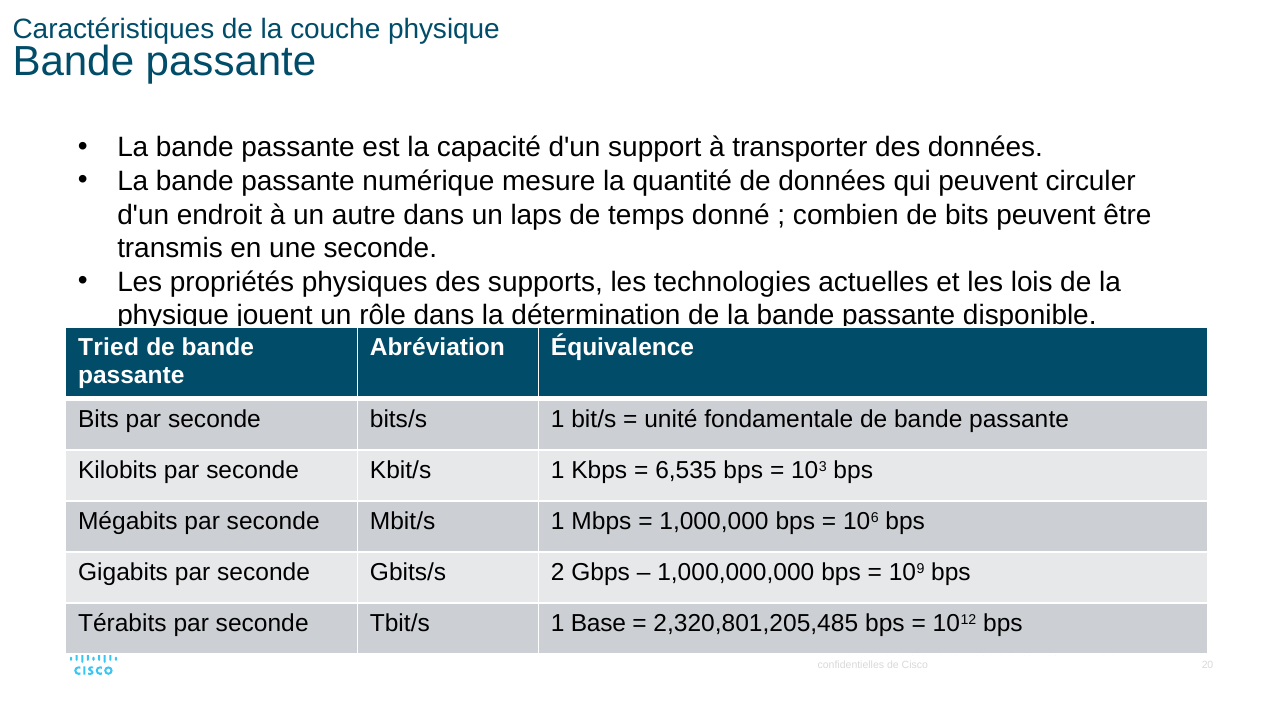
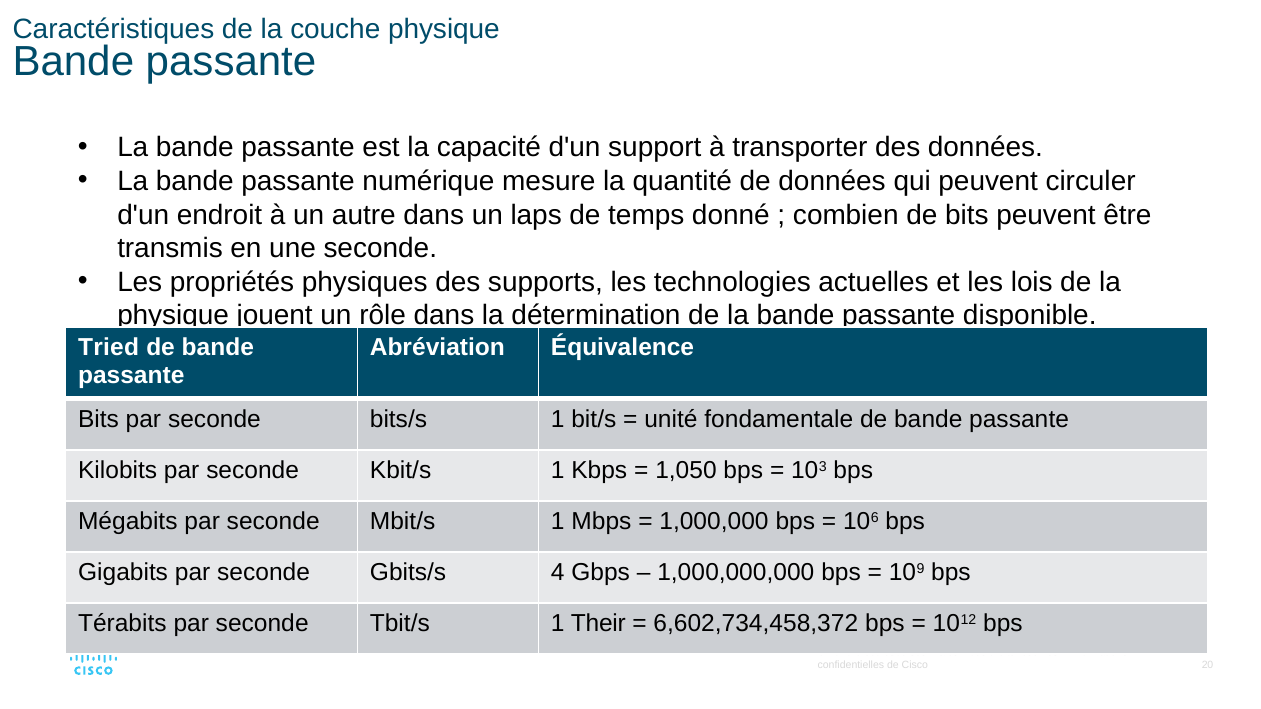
6,535: 6,535 -> 1,050
2: 2 -> 4
Base: Base -> Their
2,320,801,205,485: 2,320,801,205,485 -> 6,602,734,458,372
